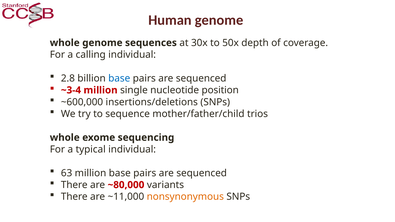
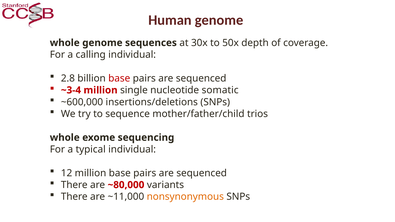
base at (119, 78) colour: blue -> red
position: position -> somatic
63: 63 -> 12
